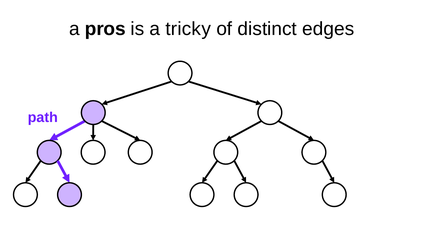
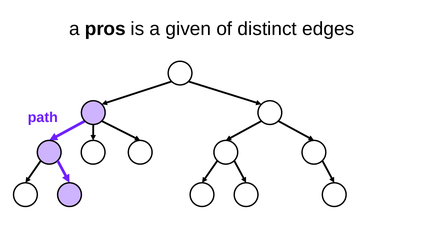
tricky: tricky -> given
